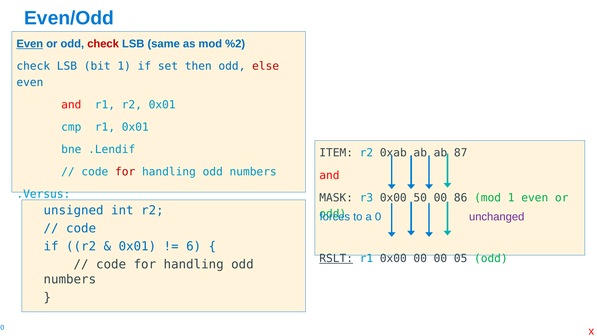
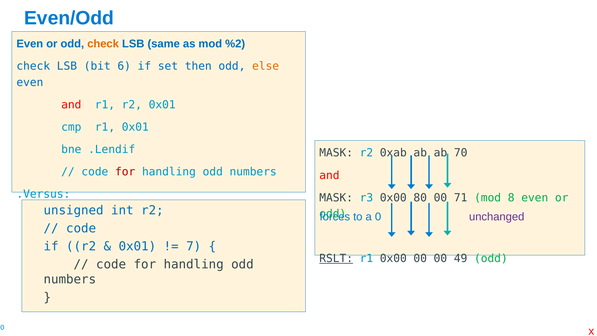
Even at (30, 44) underline: present -> none
check at (103, 44) colour: red -> orange
bit 1: 1 -> 6
else colour: red -> orange
ITEM at (336, 153): ITEM -> MASK
87: 87 -> 70
50: 50 -> 80
86: 86 -> 71
mod 1: 1 -> 8
6: 6 -> 7
05: 05 -> 49
